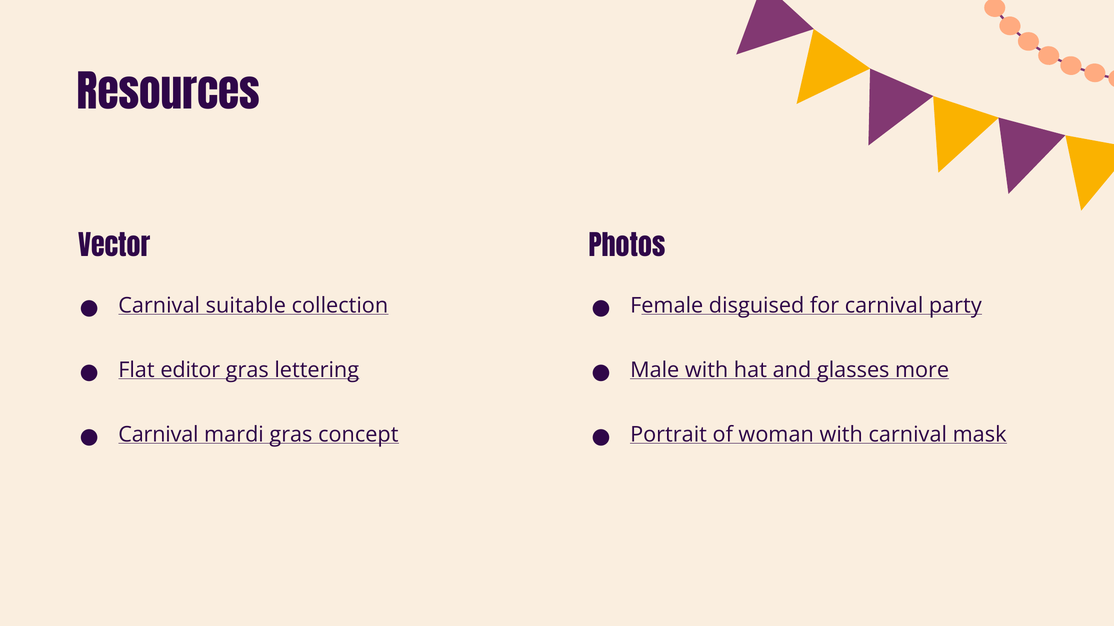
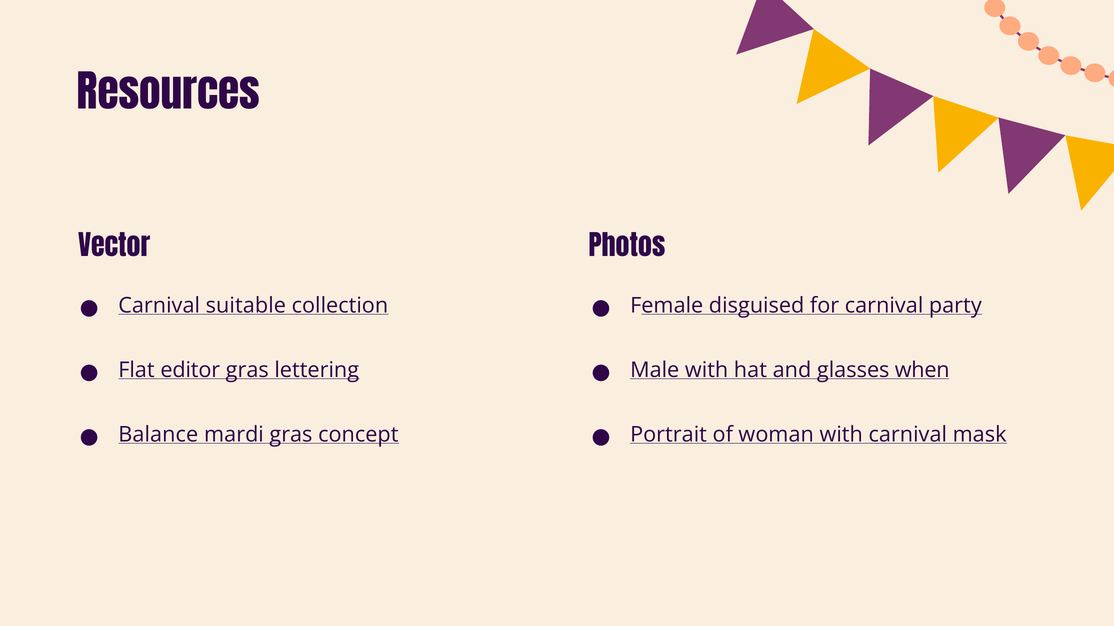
more: more -> when
Carnival at (158, 435): Carnival -> Balance
